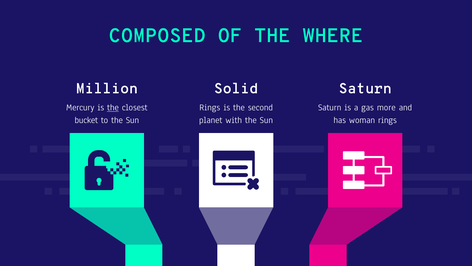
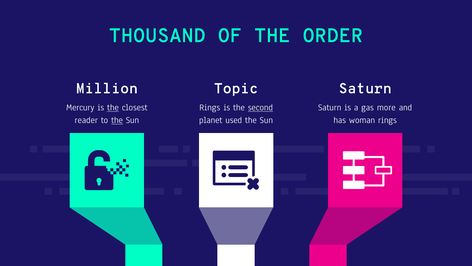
COMPOSED: COMPOSED -> THOUSAND
WHERE: WHERE -> ORDER
Solid: Solid -> Topic
second underline: none -> present
bucket: bucket -> reader
the at (117, 120) underline: none -> present
with: with -> used
